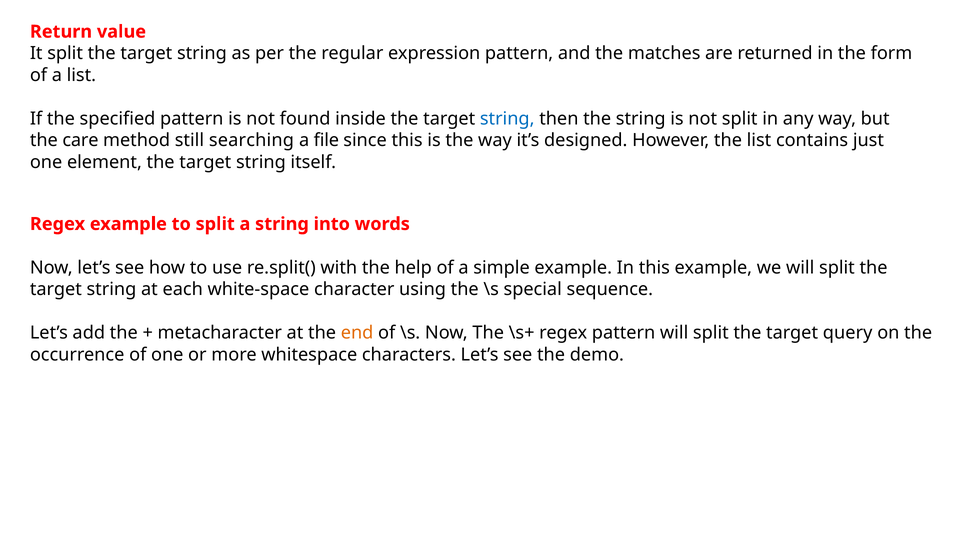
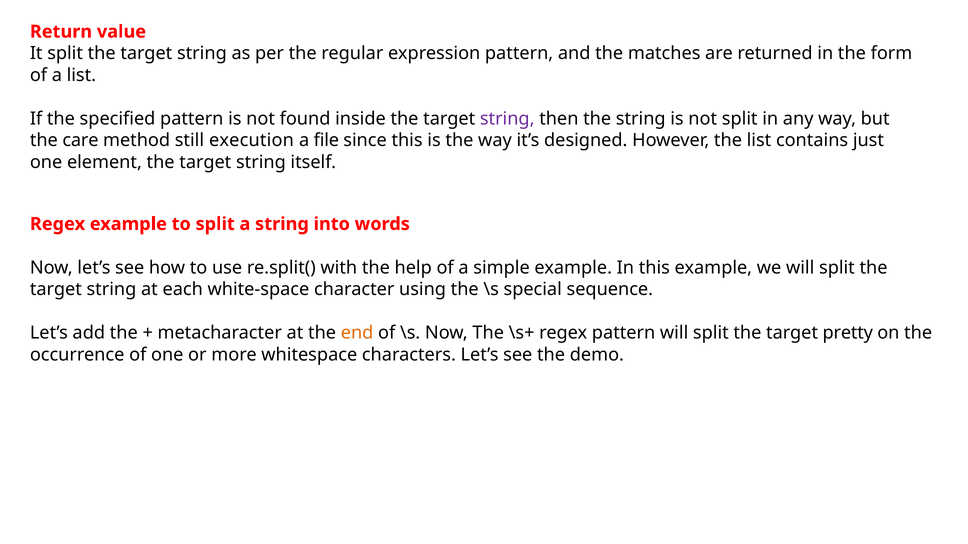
string at (507, 119) colour: blue -> purple
searching: searching -> execution
query: query -> pretty
